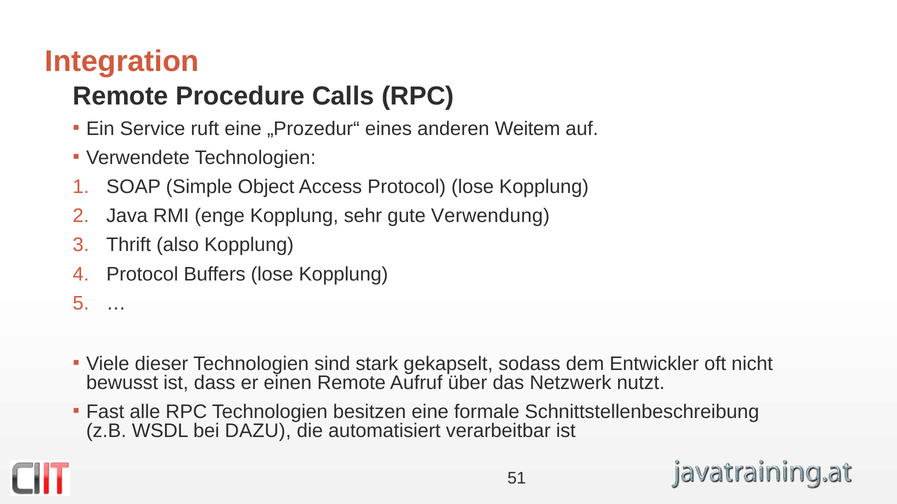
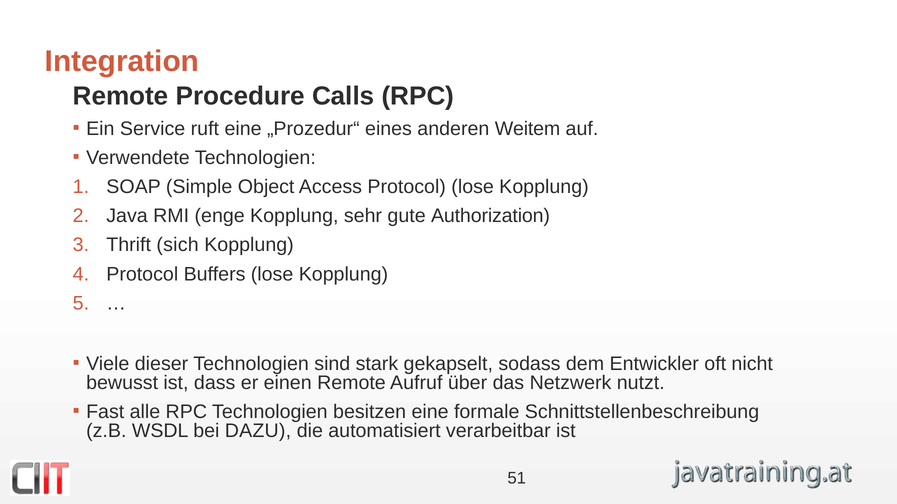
Verwendung: Verwendung -> Authorization
also: also -> sich
